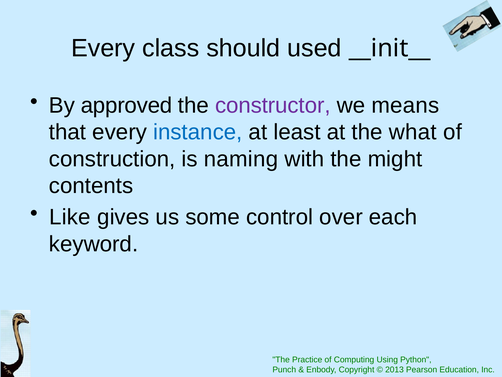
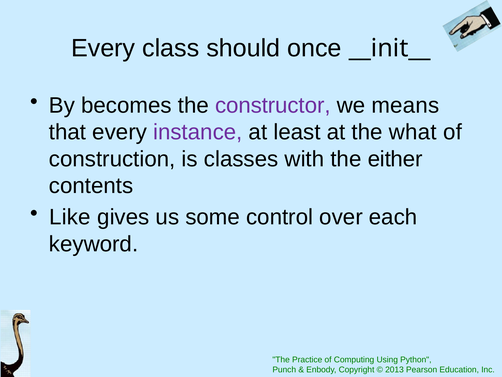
used: used -> once
approved: approved -> becomes
instance colour: blue -> purple
naming: naming -> classes
might: might -> either
